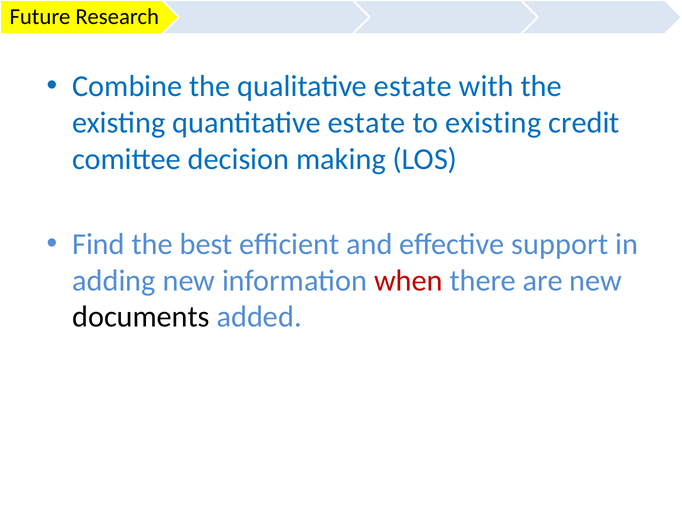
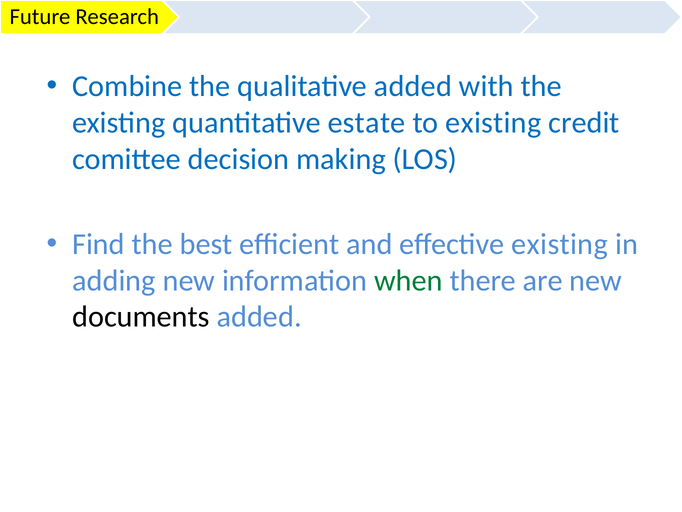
qualitative estate: estate -> added
effective support: support -> existing
when colour: red -> green
